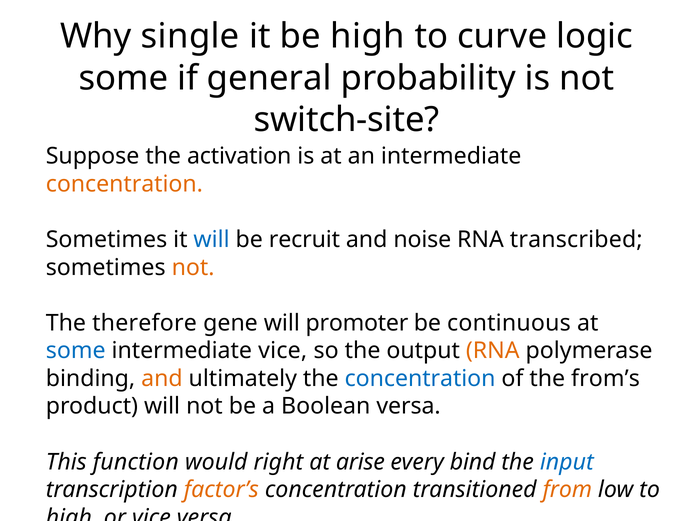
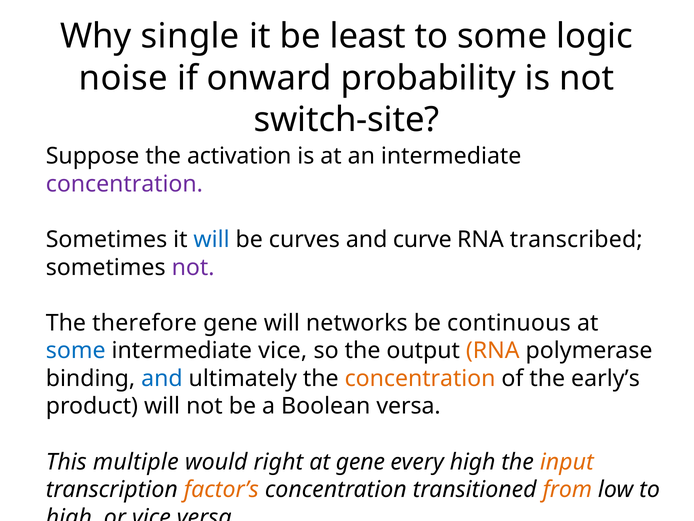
be high: high -> least
to curve: curve -> some
some at (123, 78): some -> noise
general: general -> onward
concentration at (124, 184) colour: orange -> purple
recruit: recruit -> curves
noise: noise -> curve
not at (193, 267) colour: orange -> purple
promoter: promoter -> networks
and at (162, 378) colour: orange -> blue
concentration at (420, 378) colour: blue -> orange
from’s: from’s -> early’s
function: function -> multiple
at arise: arise -> gene
every bind: bind -> high
input colour: blue -> orange
